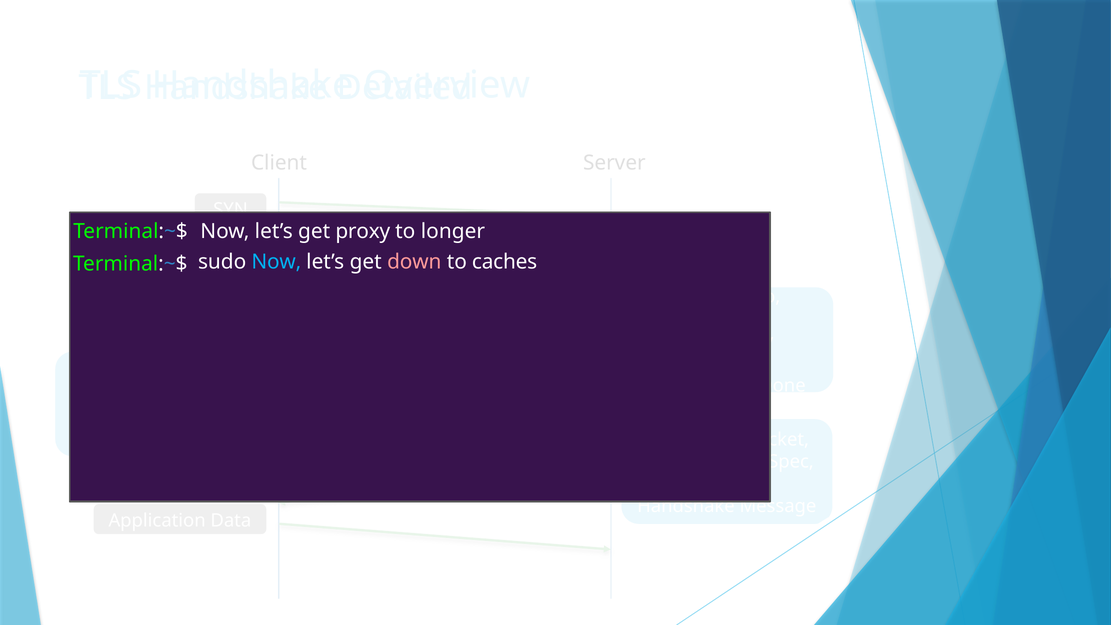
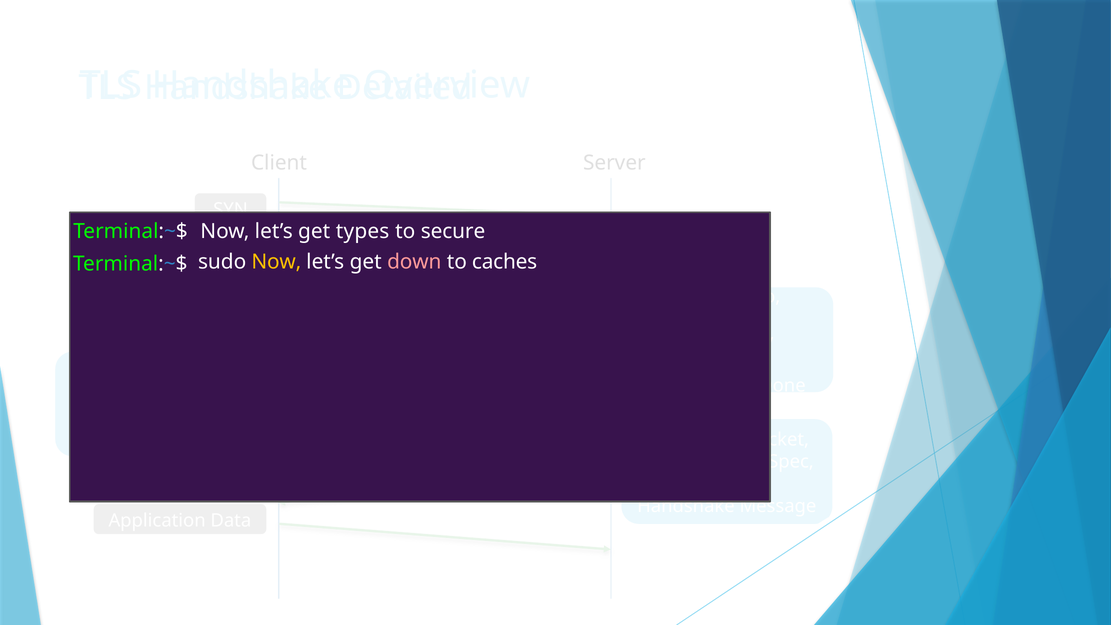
proxy: proxy -> types
longer: longer -> secure
Now at (276, 262) colour: light blue -> yellow
